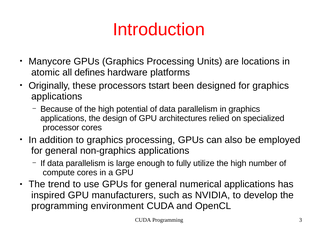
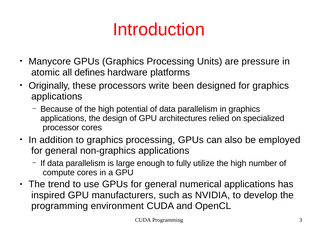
locations: locations -> pressure
tstart: tstart -> write
